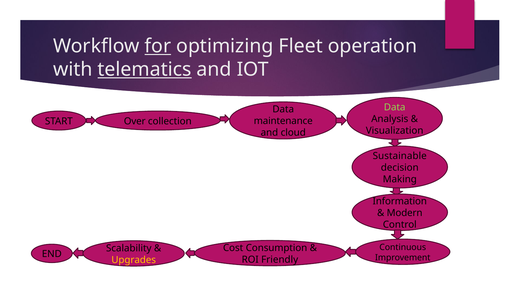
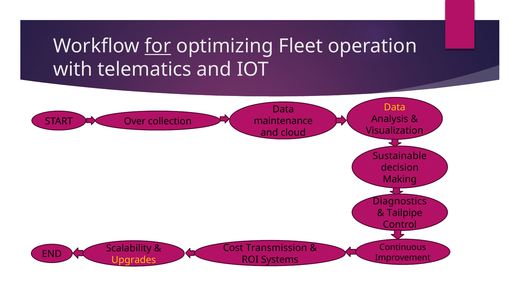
telematics underline: present -> none
Data at (395, 108) colour: light green -> yellow
Information: Information -> Diagnostics
Modern: Modern -> Tailpipe
Consumption: Consumption -> Transmission
Friendly: Friendly -> Systems
